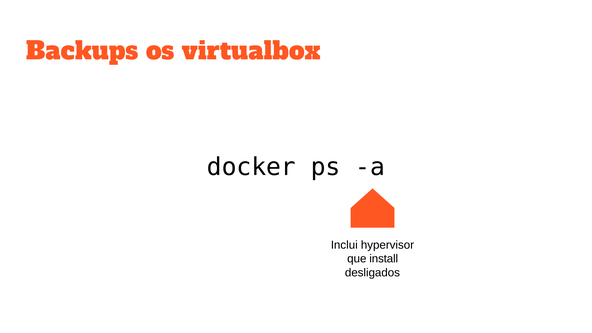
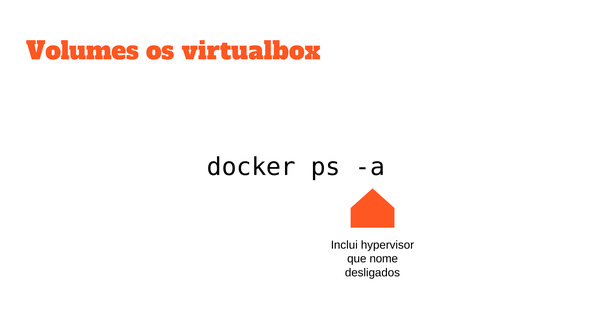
Backups: Backups -> Volumes
install: install -> nome
